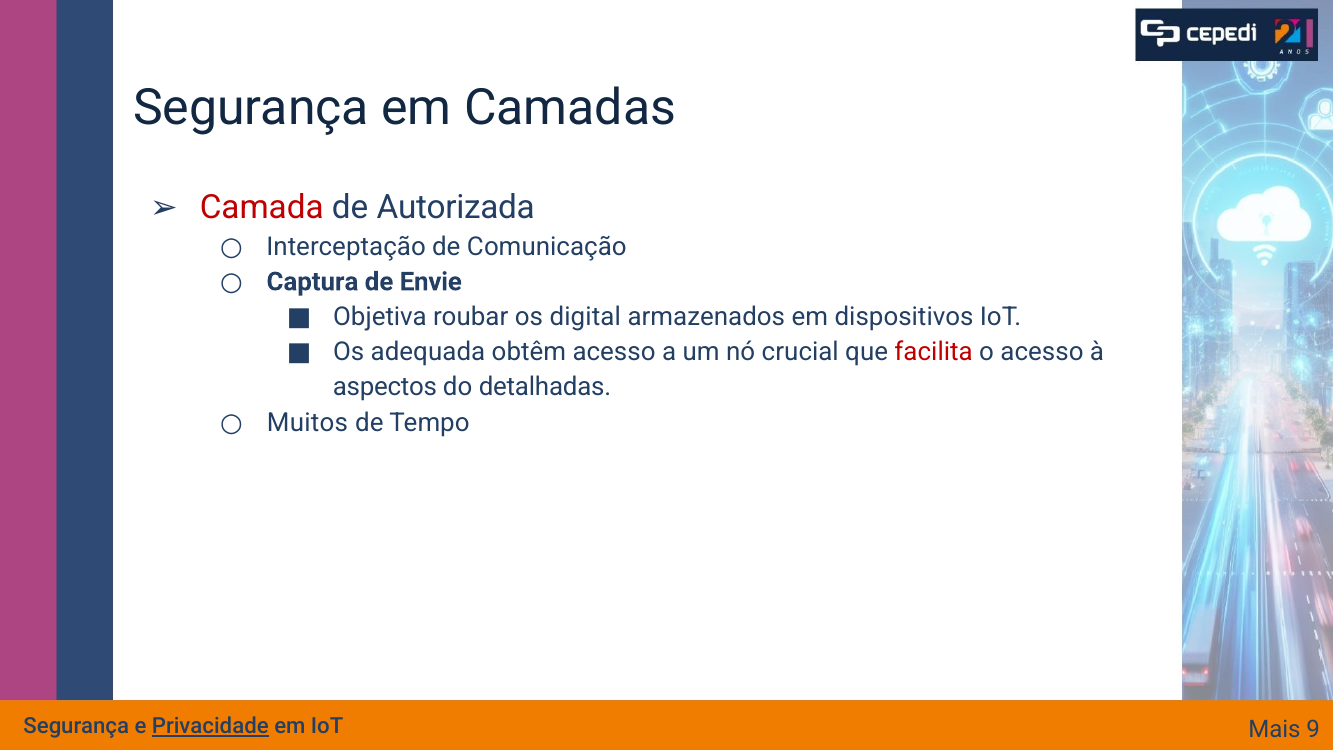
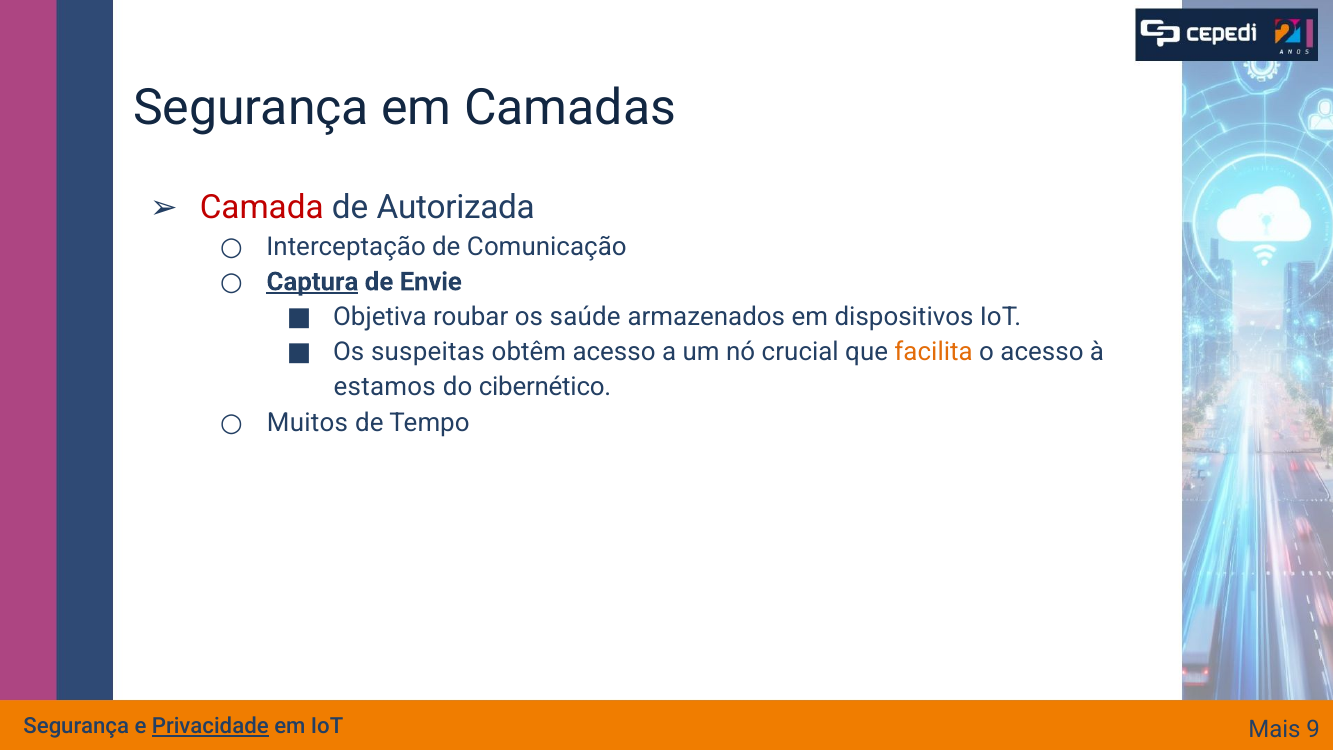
Captura underline: none -> present
digital: digital -> saúde
adequada: adequada -> suspeitas
facilita colour: red -> orange
aspectos: aspectos -> estamos
detalhadas: detalhadas -> cibernético
